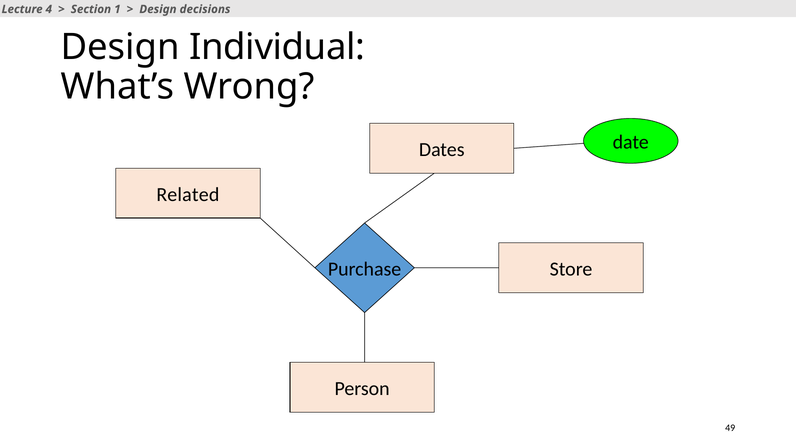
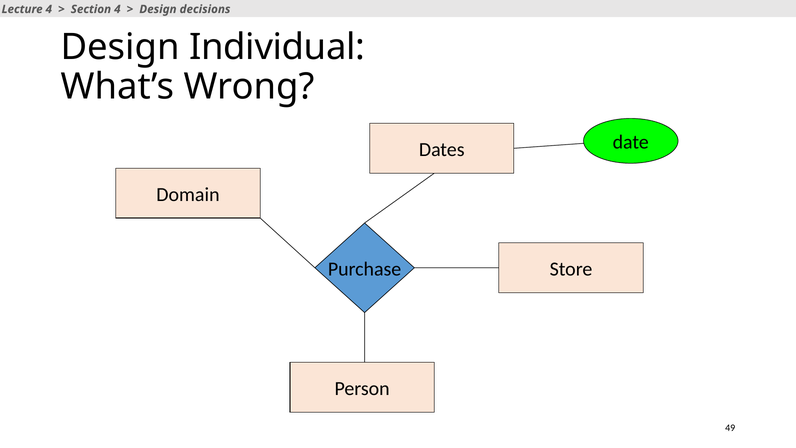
Section 1: 1 -> 4
Related: Related -> Domain
